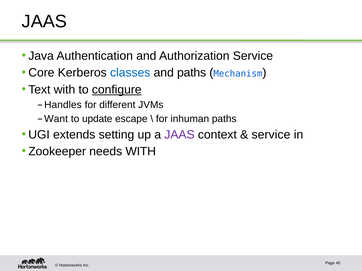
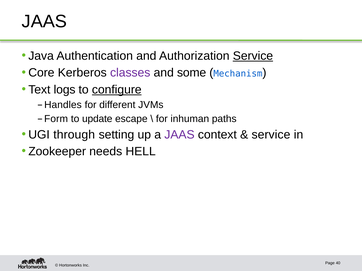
Service at (253, 56) underline: none -> present
classes colour: blue -> purple
and paths: paths -> some
Text with: with -> logs
Want: Want -> Form
extends: extends -> through
needs WITH: WITH -> HELL
